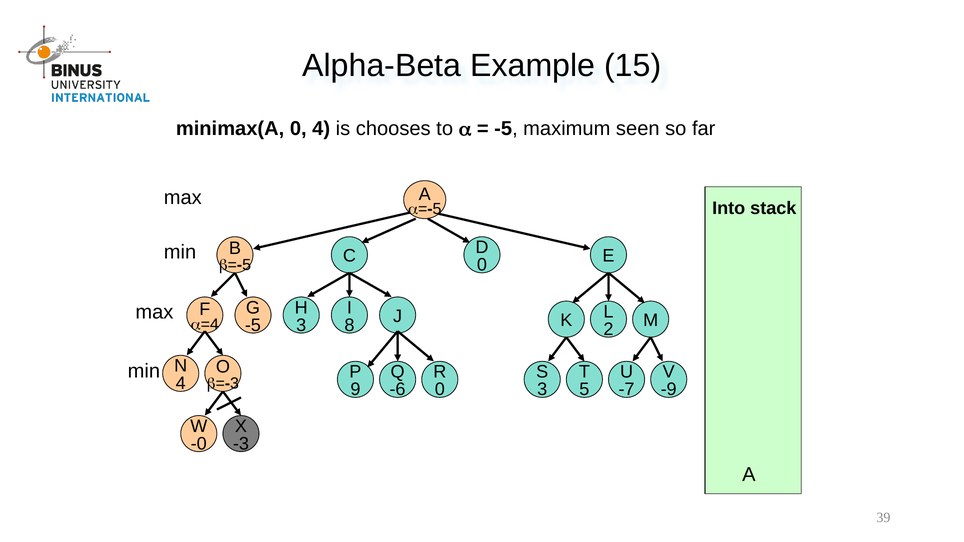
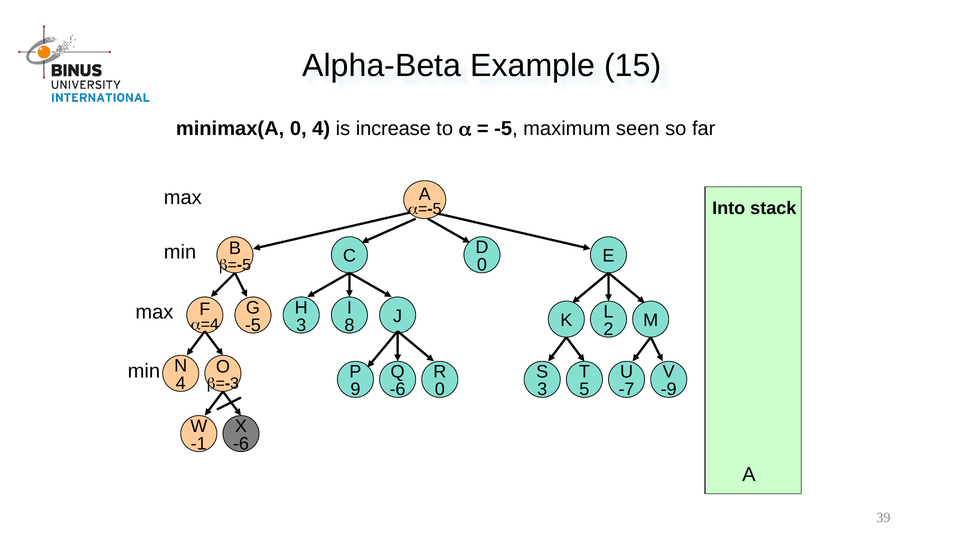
chooses: chooses -> increase
-0: -0 -> -1
-3 at (241, 444): -3 -> -6
